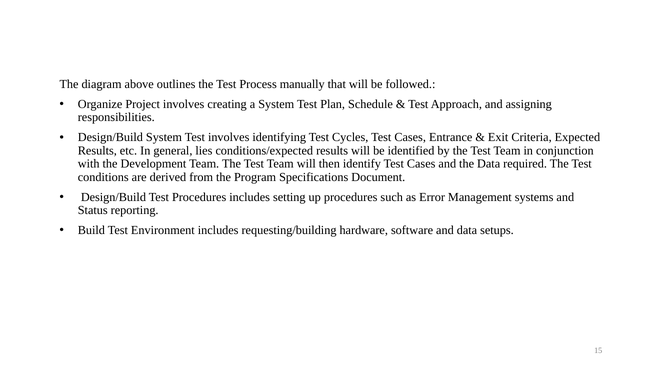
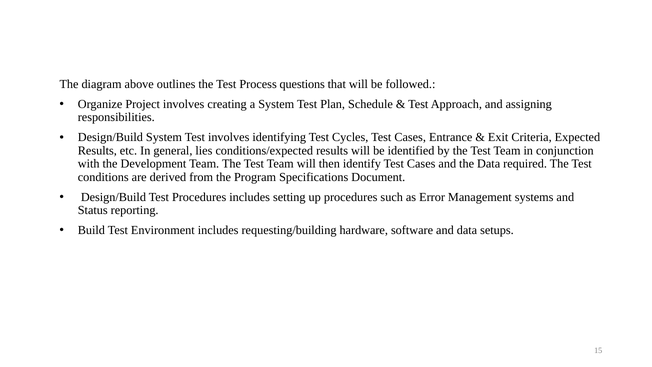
manually: manually -> questions
